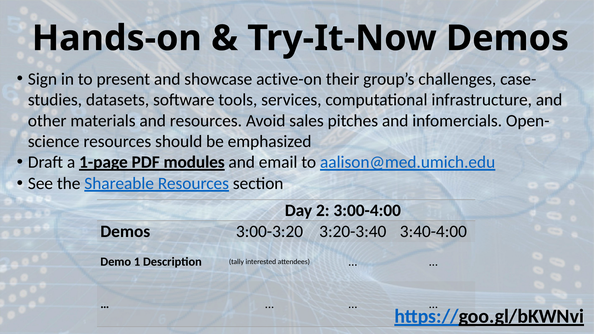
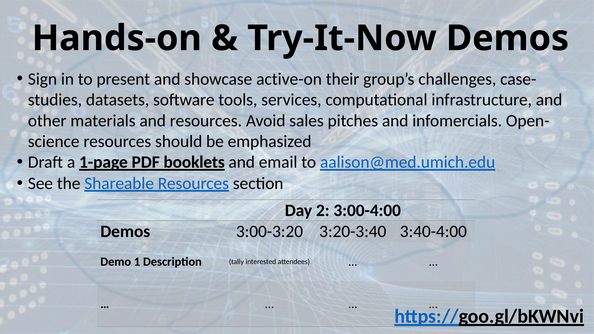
modules: modules -> booklets
